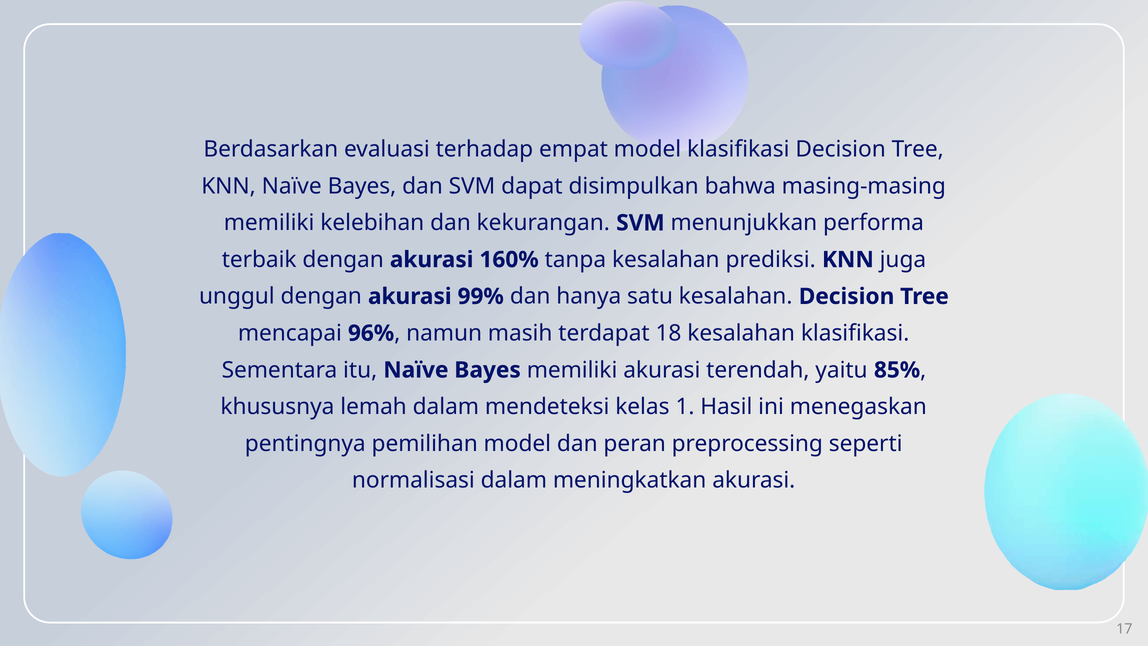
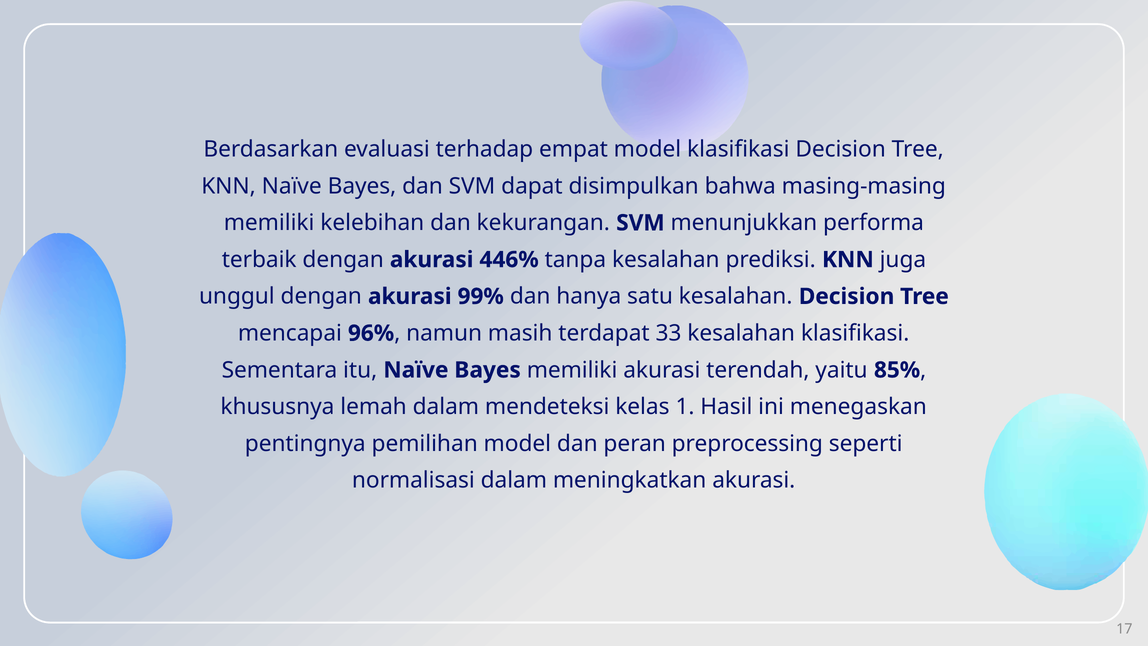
160%: 160% -> 446%
18: 18 -> 33
